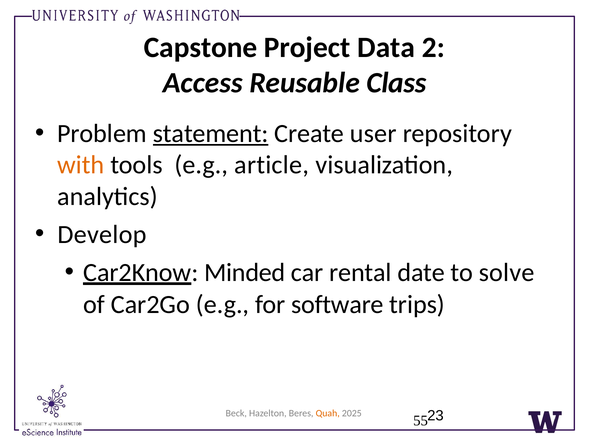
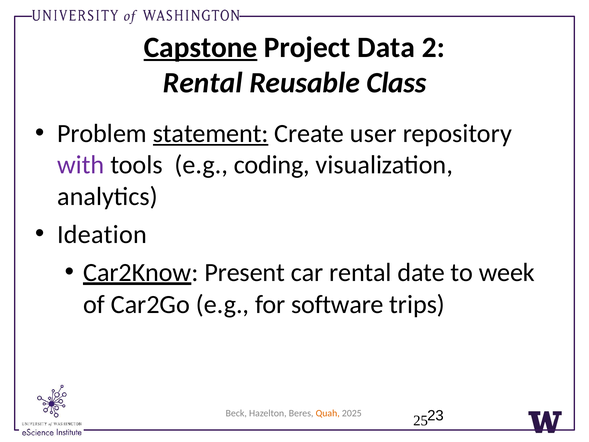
Capstone underline: none -> present
Access at (203, 83): Access -> Rental
with colour: orange -> purple
article: article -> coding
Develop: Develop -> Ideation
Minded: Minded -> Present
solve: solve -> week
55: 55 -> 25
